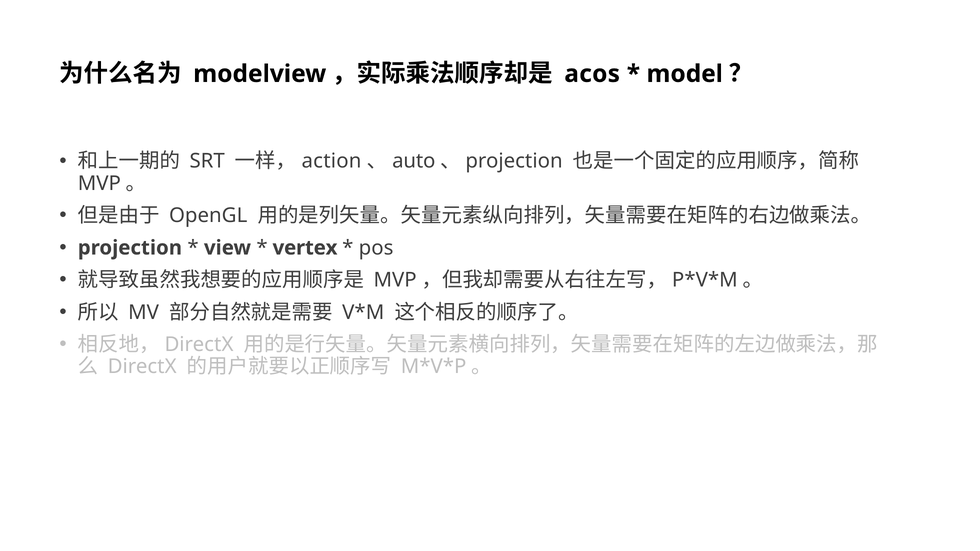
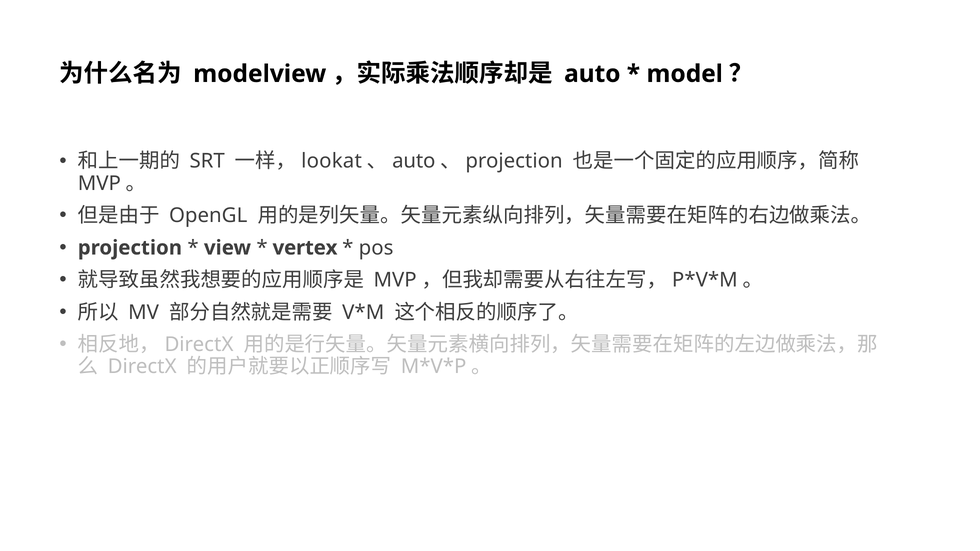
acos at (592, 74): acos -> auto
action: action -> lookat
